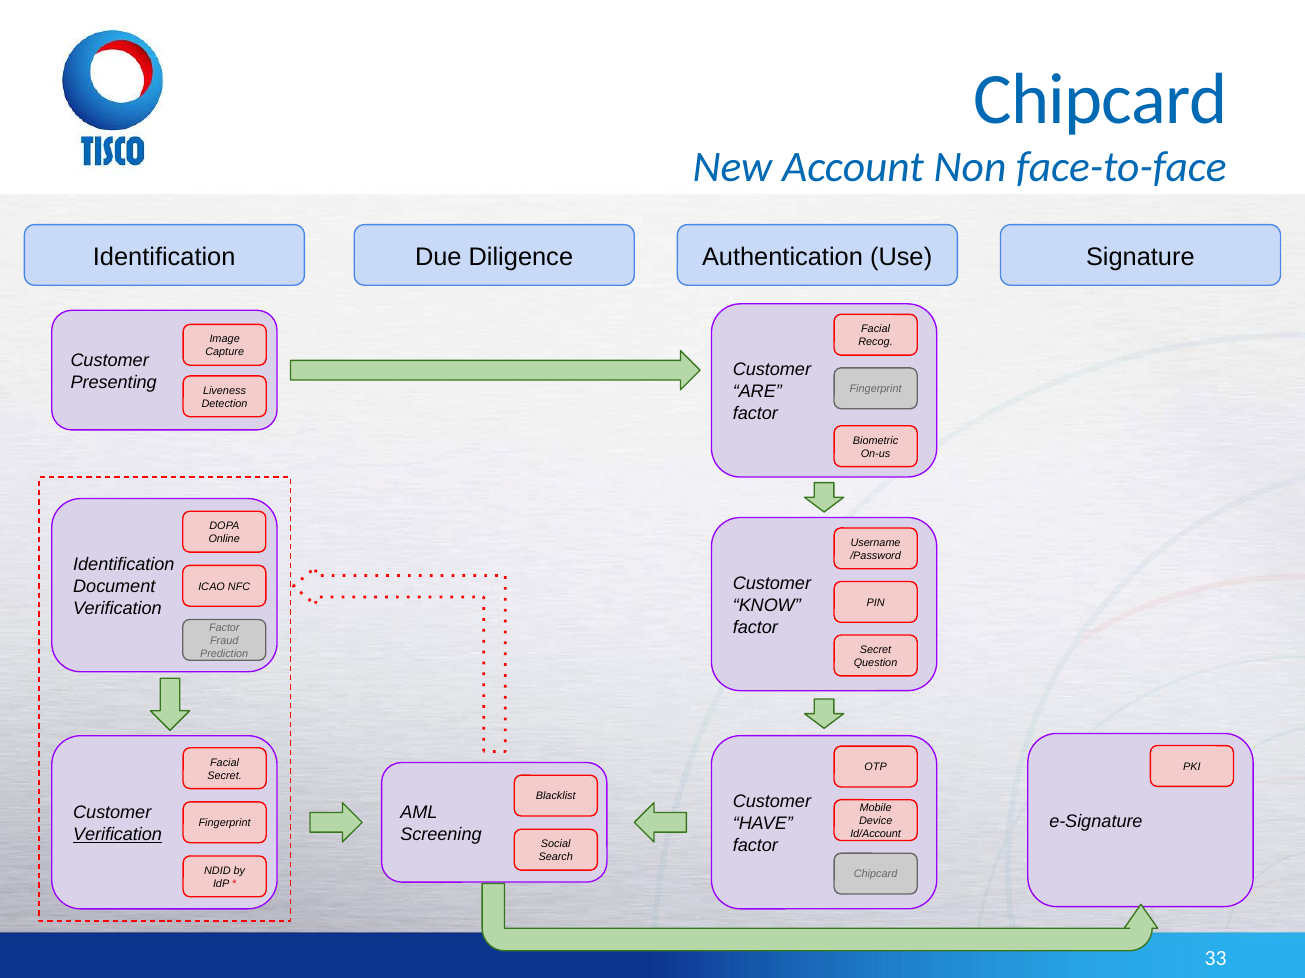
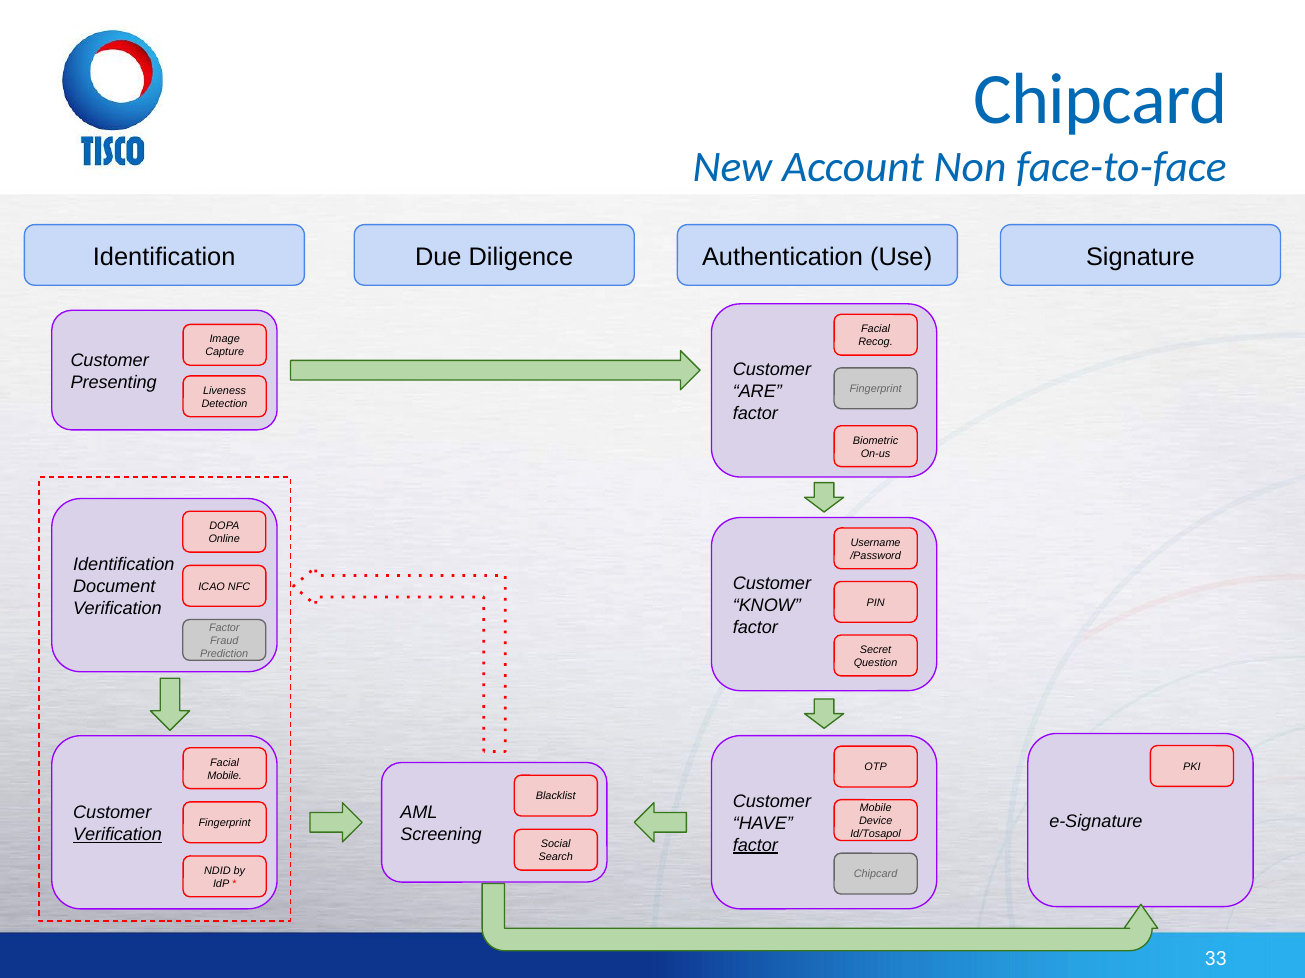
Secret at (225, 776): Secret -> Mobile
Id/Account: Id/Account -> Id/Tosapol
factor at (755, 846) underline: none -> present
